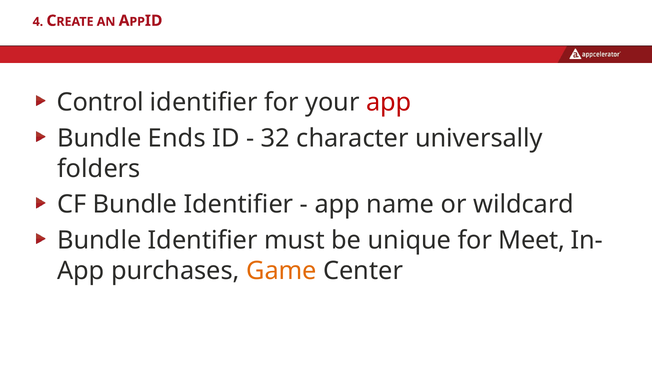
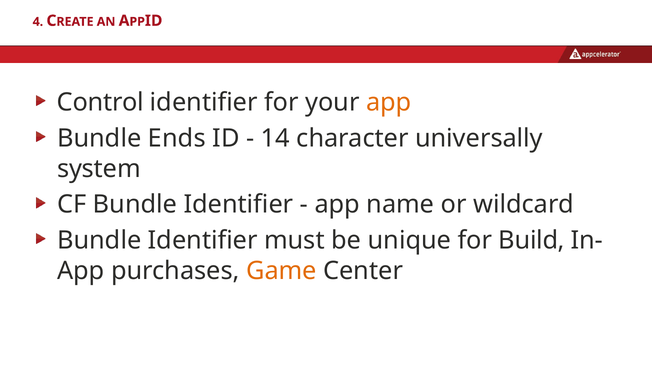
app at (389, 102) colour: red -> orange
32: 32 -> 14
folders: folders -> system
Meet: Meet -> Build
